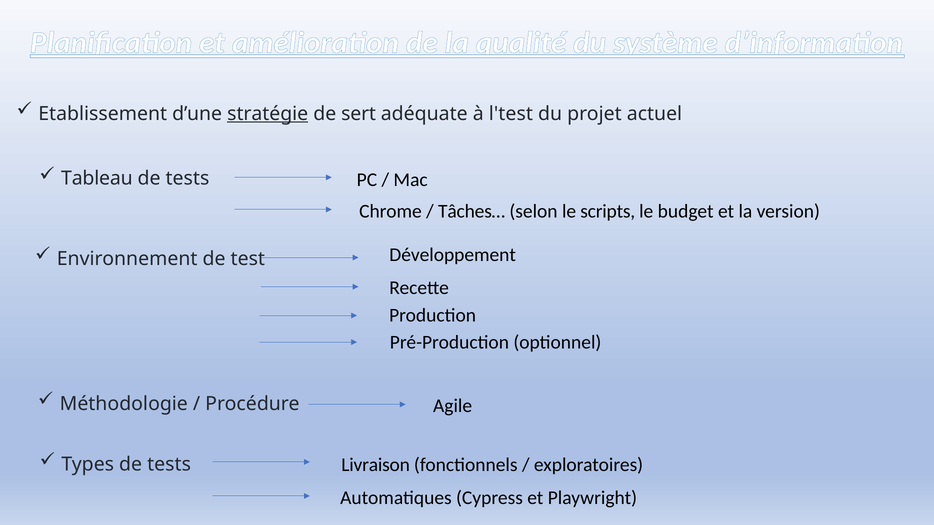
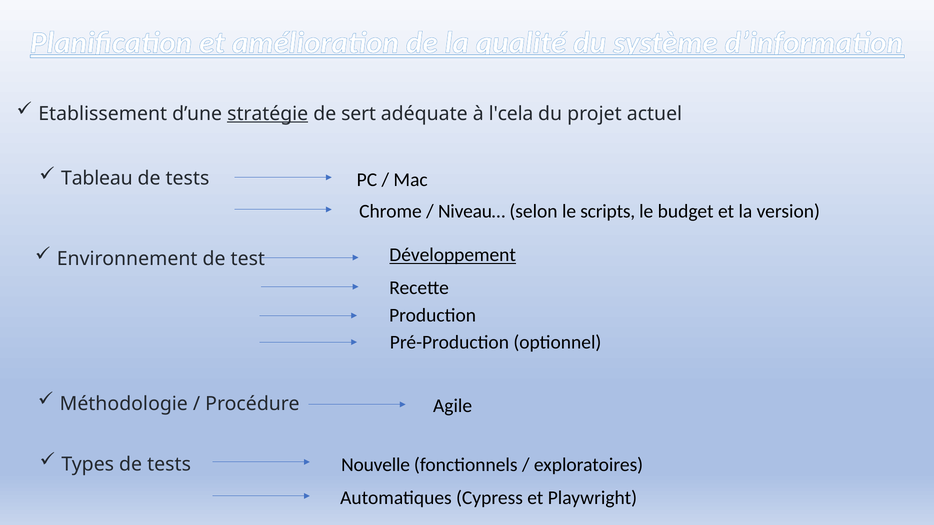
l'test: l'test -> l'cela
Tâches…: Tâches… -> Niveau…
Développement underline: none -> present
Livraison: Livraison -> Nouvelle
